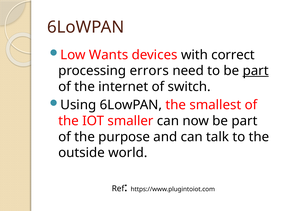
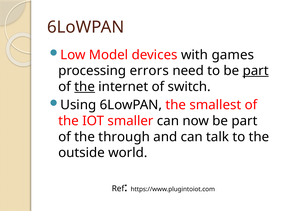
Wants: Wants -> Model
correct: correct -> games
the at (85, 87) underline: none -> present
purpose: purpose -> through
